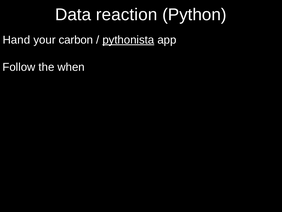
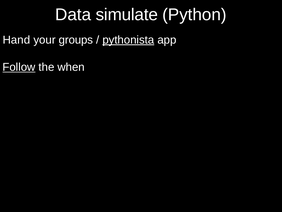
reaction: reaction -> simulate
carbon: carbon -> groups
Follow underline: none -> present
